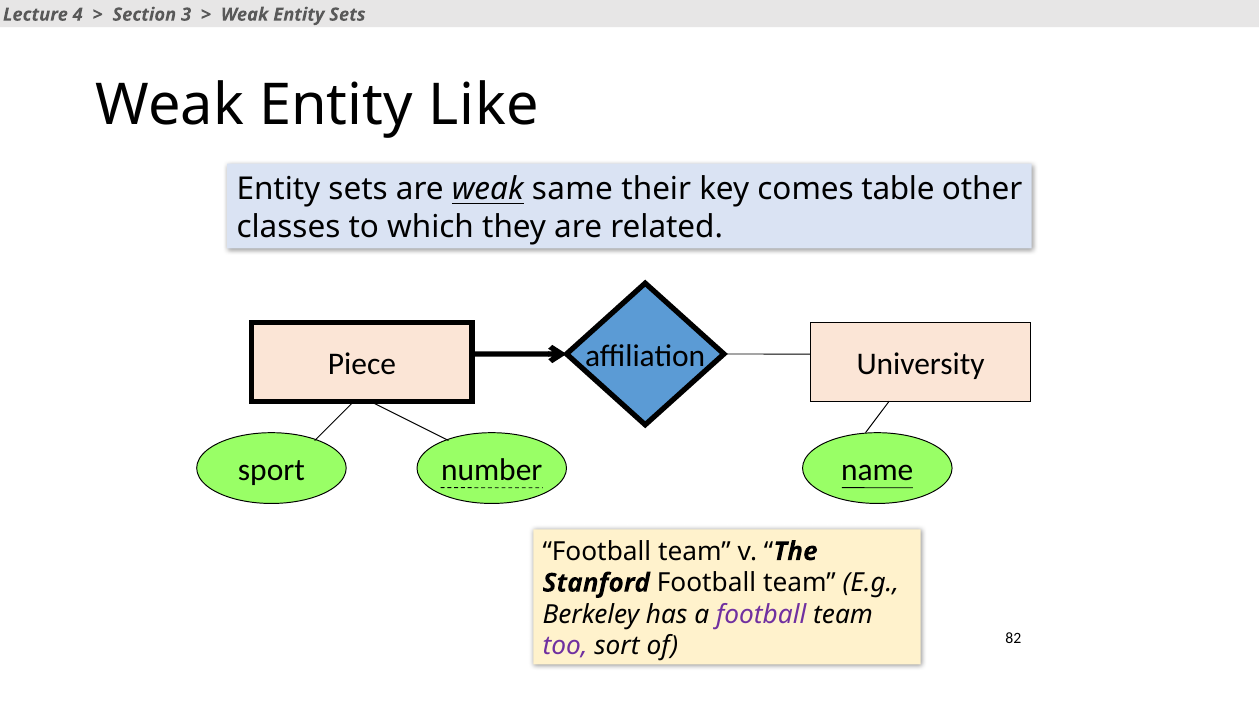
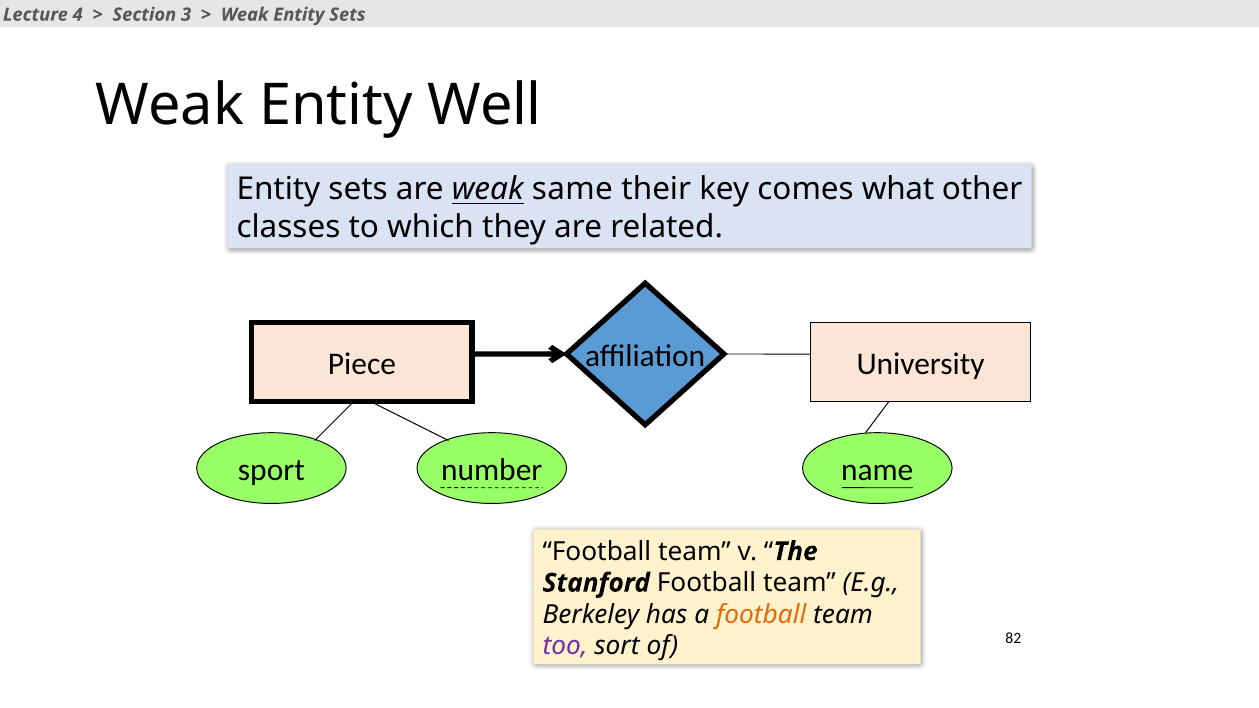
Like: Like -> Well
table: table -> what
football at (761, 615) colour: purple -> orange
